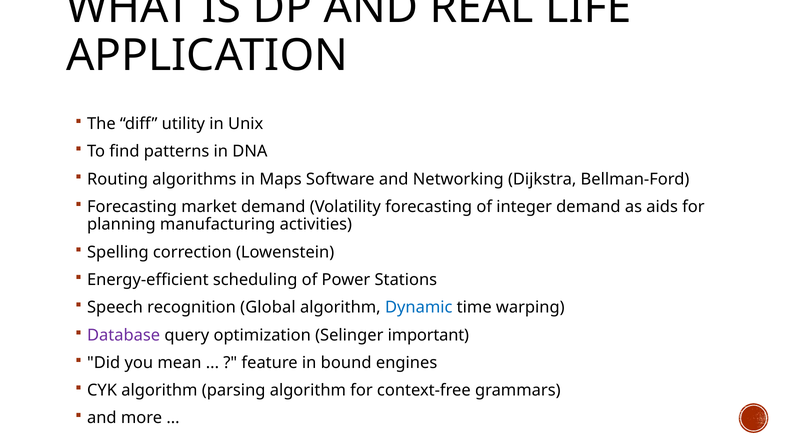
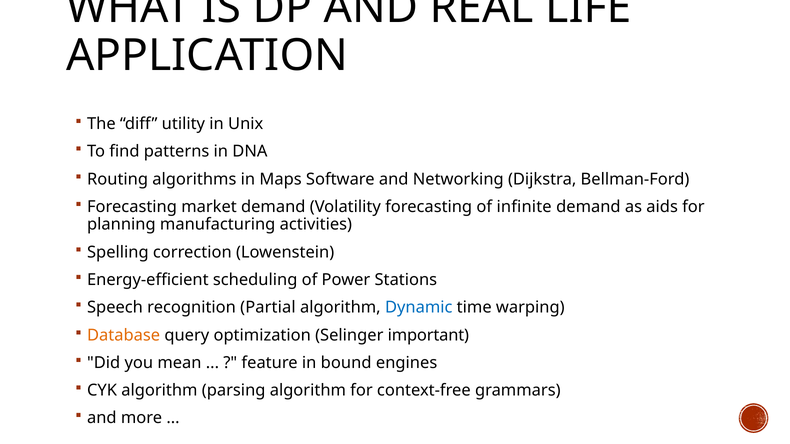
integer: integer -> infinite
Global: Global -> Partial
Database colour: purple -> orange
